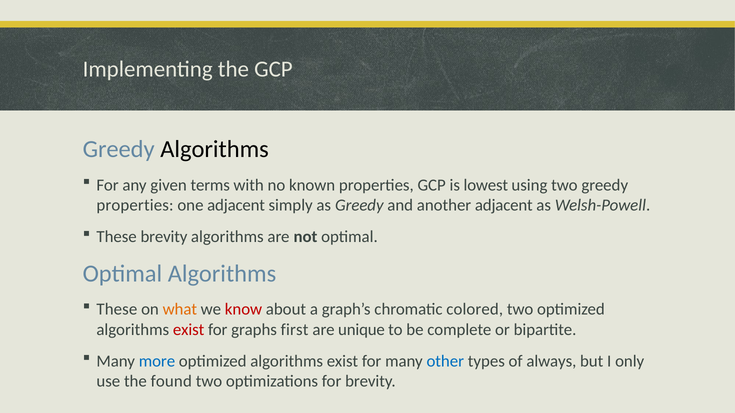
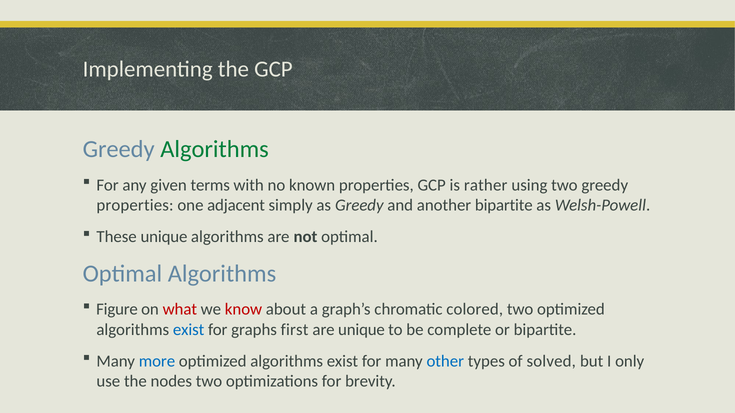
Algorithms at (215, 149) colour: black -> green
lowest: lowest -> rather
another adjacent: adjacent -> bipartite
These brevity: brevity -> unique
These at (117, 310): These -> Figure
what colour: orange -> red
exist at (189, 330) colour: red -> blue
always: always -> solved
found: found -> nodes
